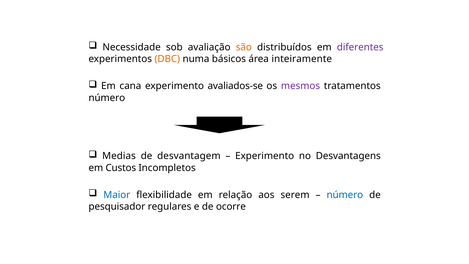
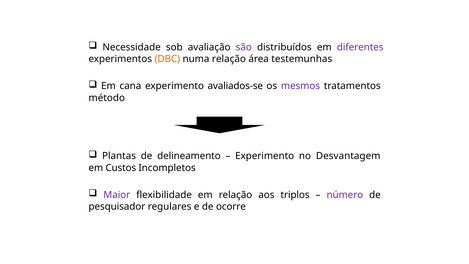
são colour: orange -> purple
numa básicos: básicos -> relação
inteiramente: inteiramente -> testemunhas
número at (107, 98): número -> método
Medias: Medias -> Plantas
desvantagem: desvantagem -> delineamento
Desvantagens: Desvantagens -> Desvantagem
Maior colour: blue -> purple
serem: serem -> triplos
número at (345, 195) colour: blue -> purple
